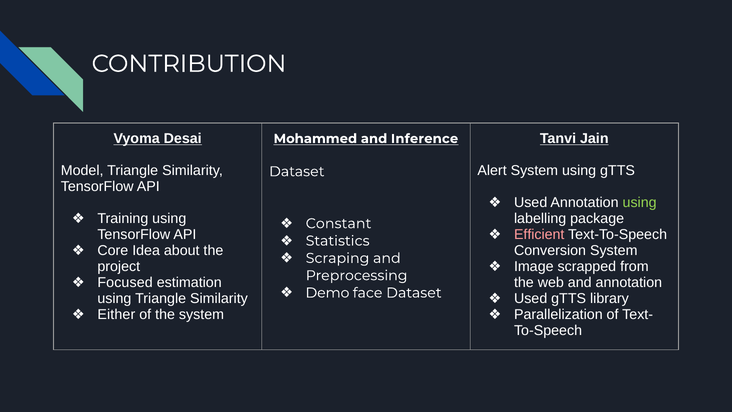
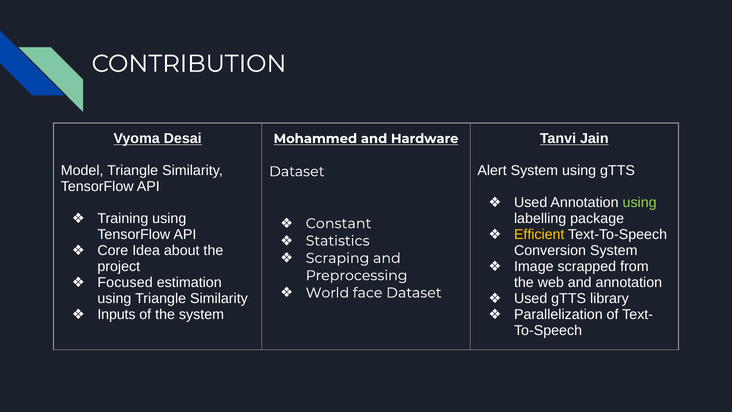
Inference: Inference -> Hardware
Efficient colour: pink -> yellow
Demo: Demo -> World
Either: Either -> Inputs
